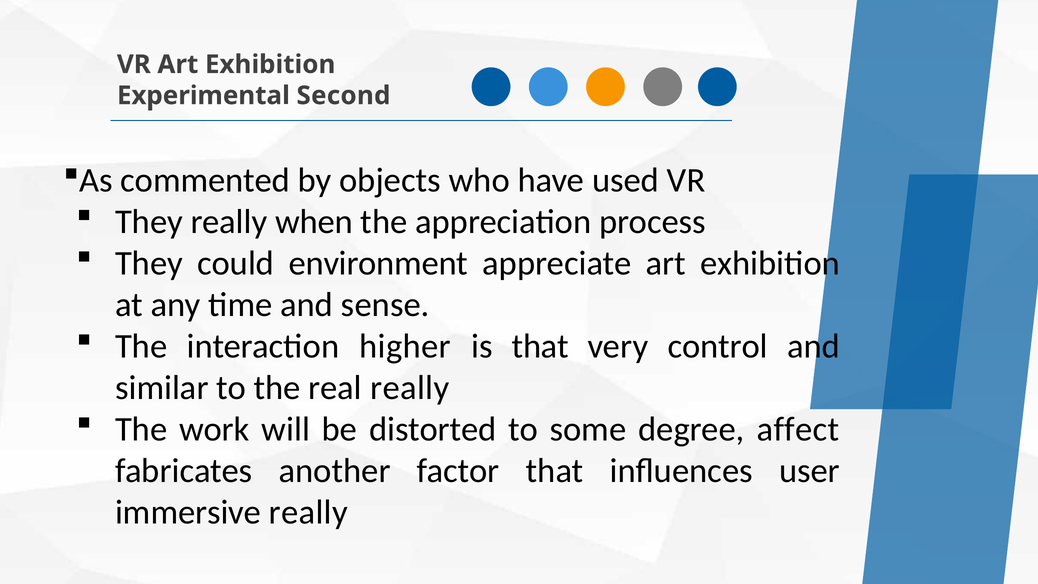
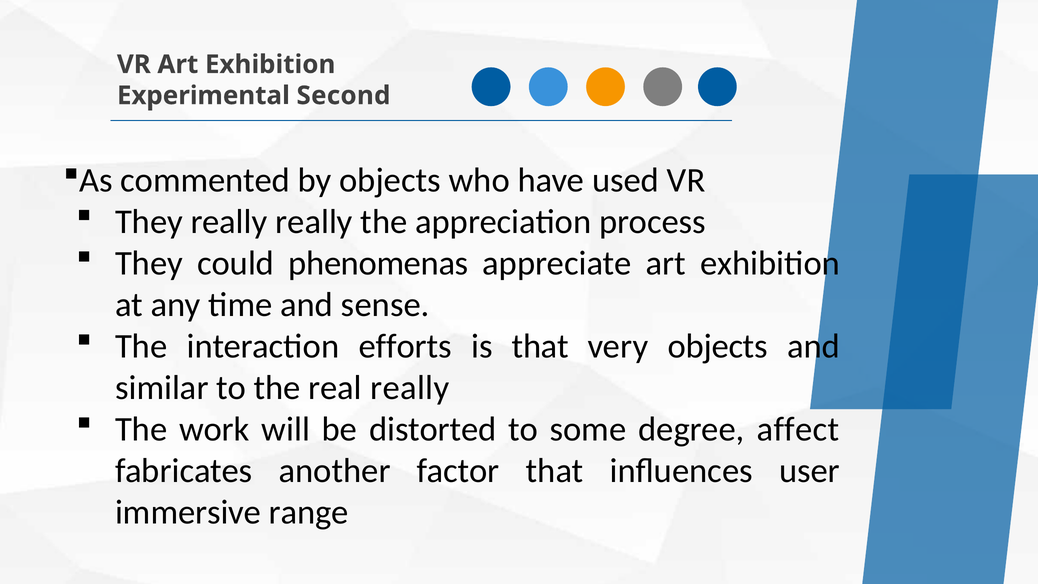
really when: when -> really
environment: environment -> phenomenas
higher: higher -> efforts
very control: control -> objects
immersive really: really -> range
